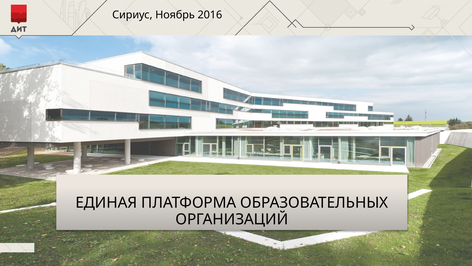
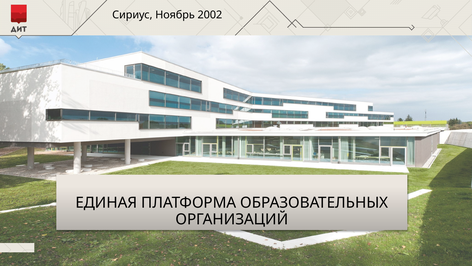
2016: 2016 -> 2002
